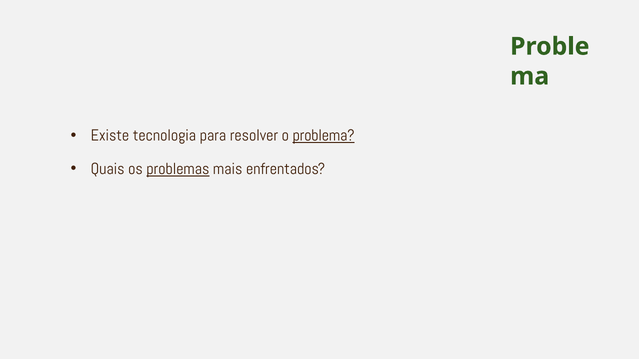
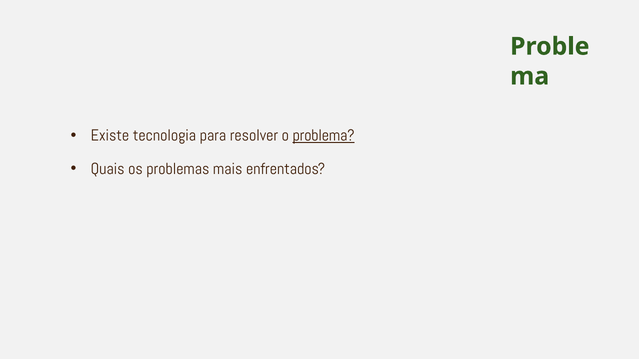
problemas underline: present -> none
